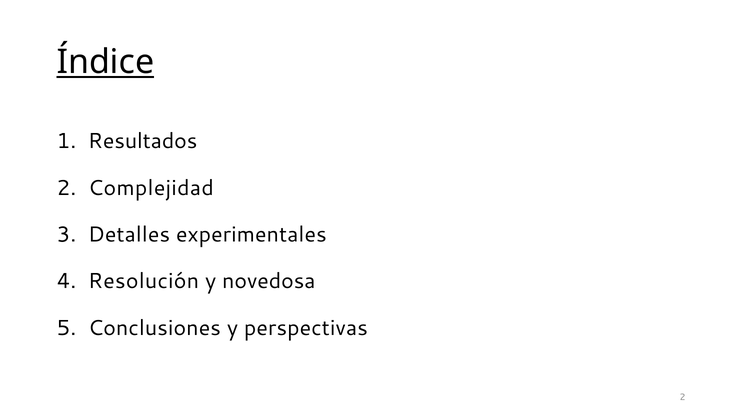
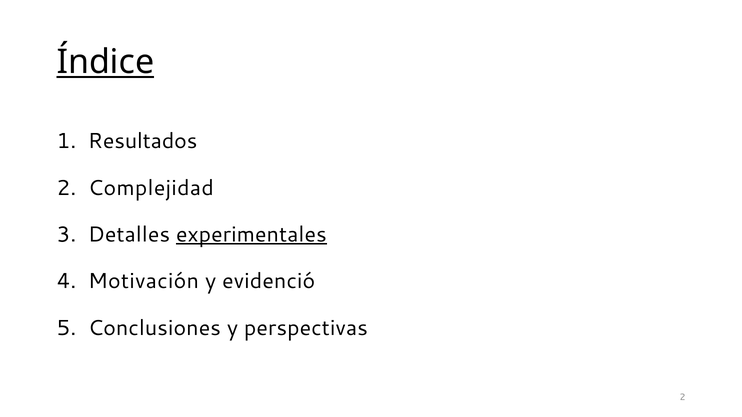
experimentales underline: none -> present
Resolución: Resolución -> Motivación
novedosa: novedosa -> evidenció
